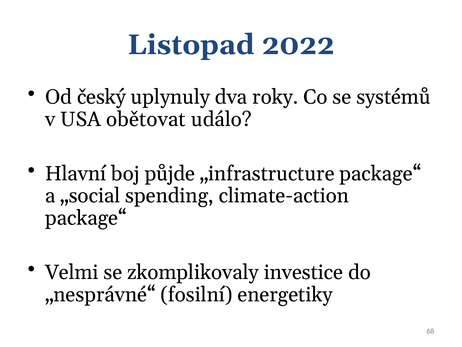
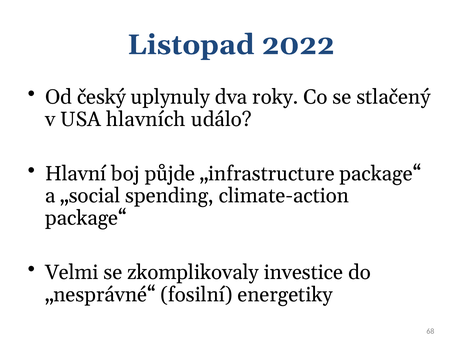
systémů: systémů -> stlačený
obětovat: obětovat -> hlavních
